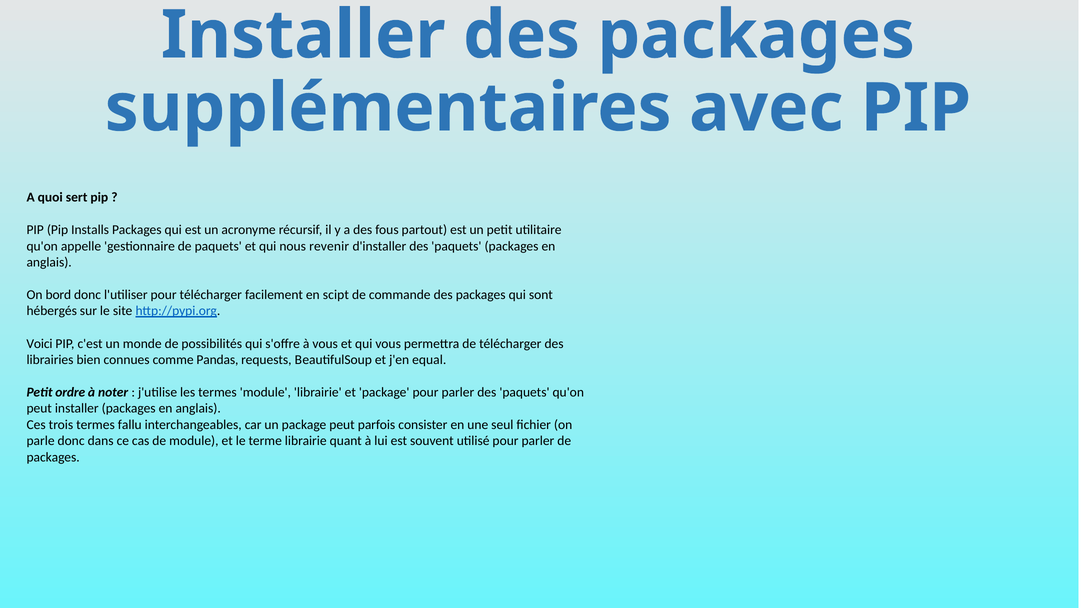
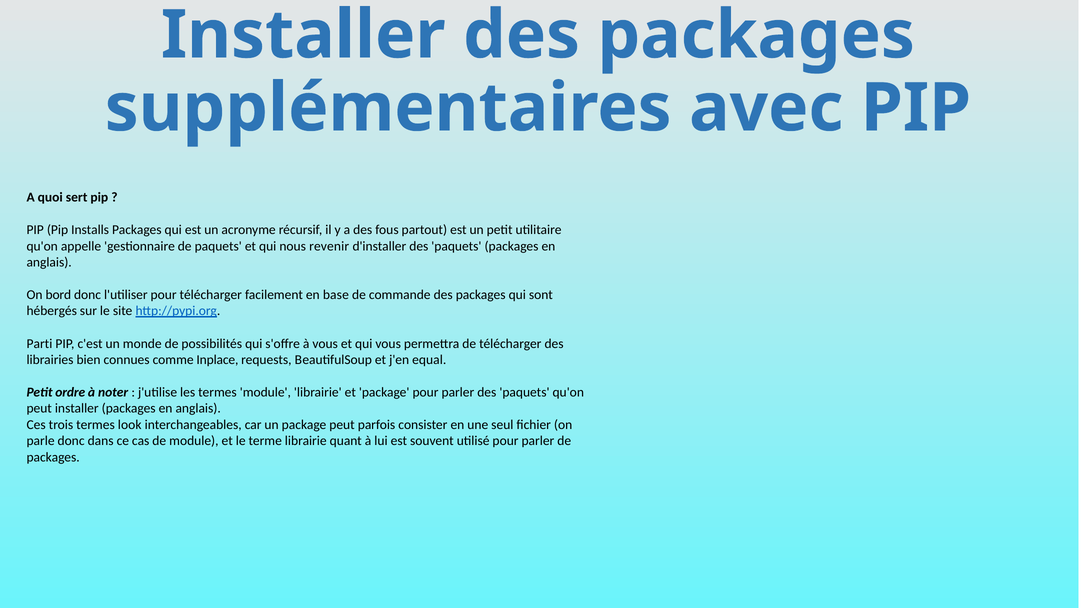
scipt: scipt -> base
Voici: Voici -> Parti
Pandas: Pandas -> Inplace
fallu: fallu -> look
